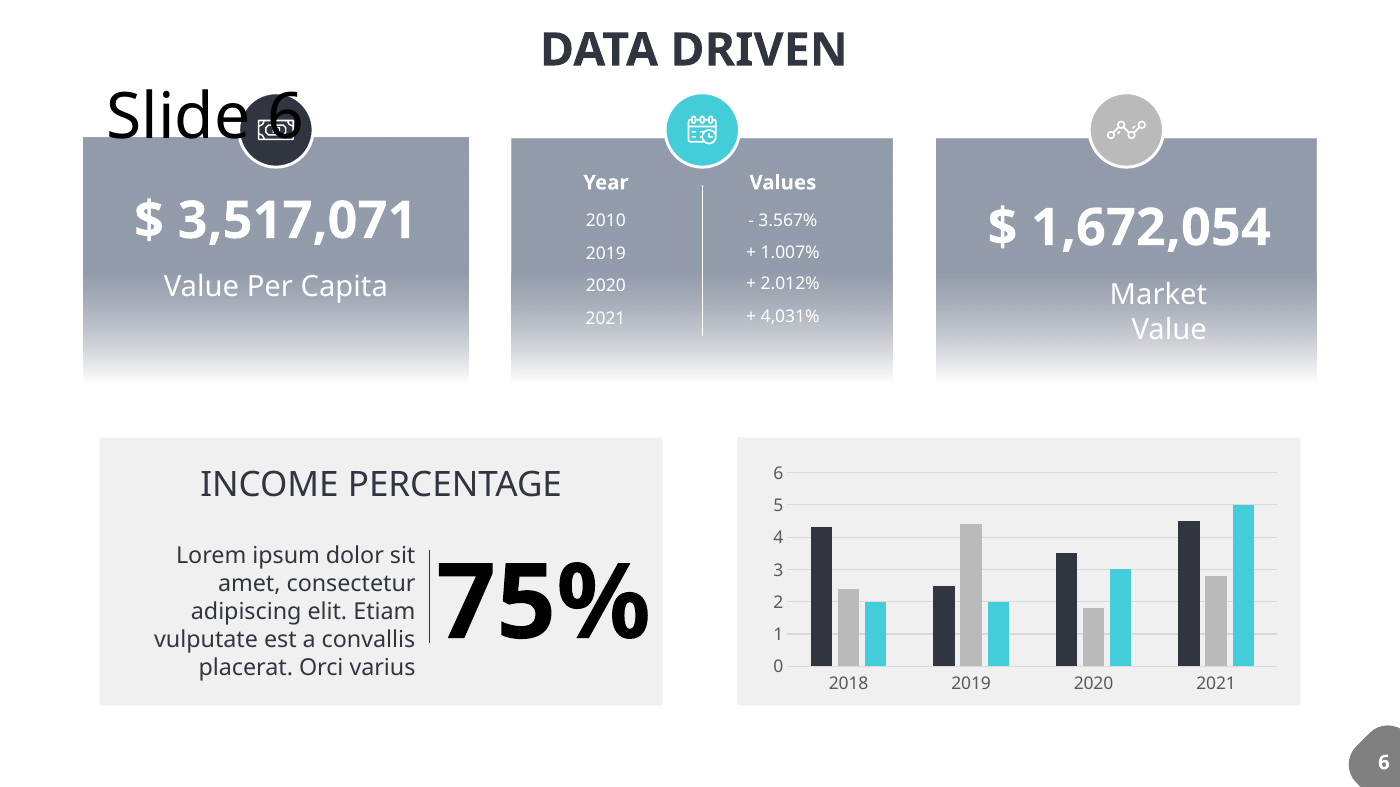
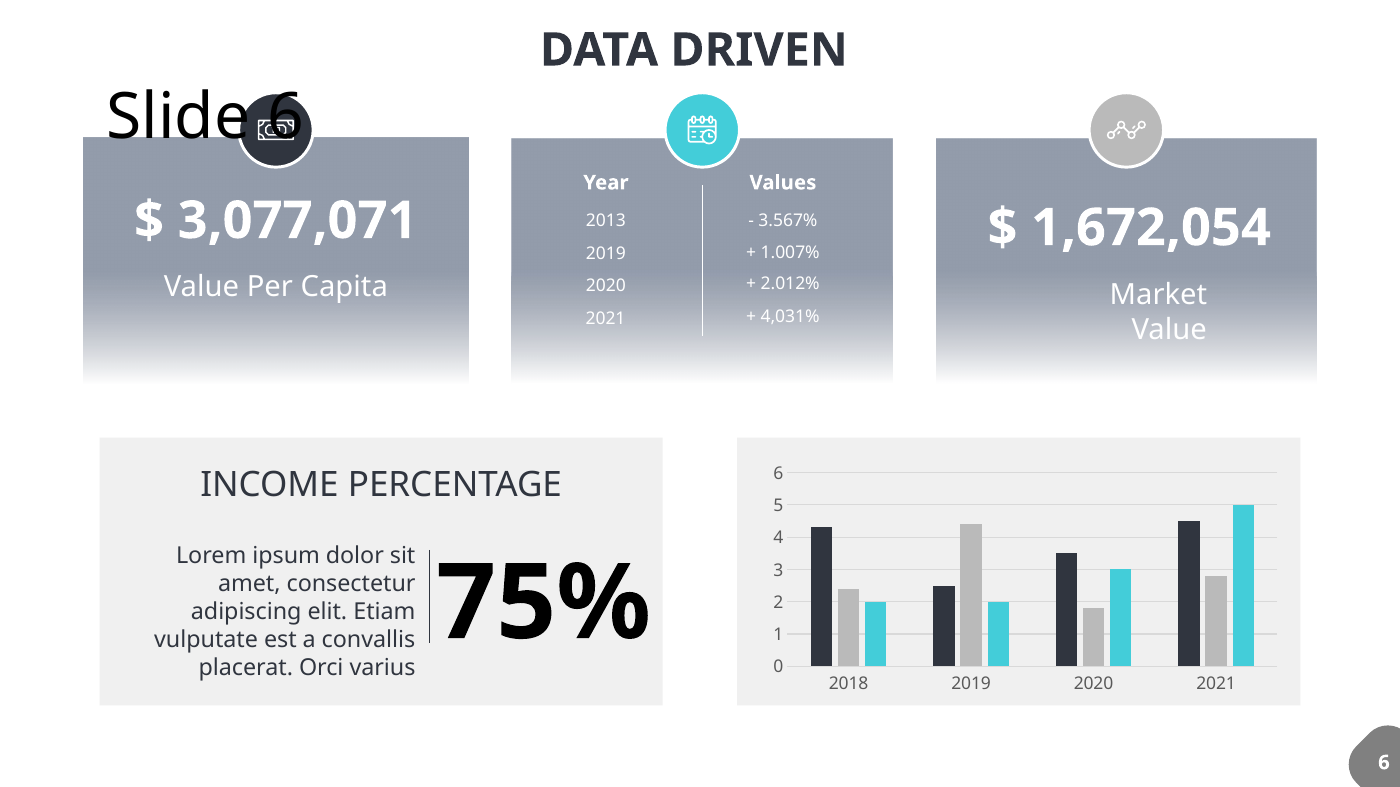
3,517,071: 3,517,071 -> 3,077,071
2010: 2010 -> 2013
